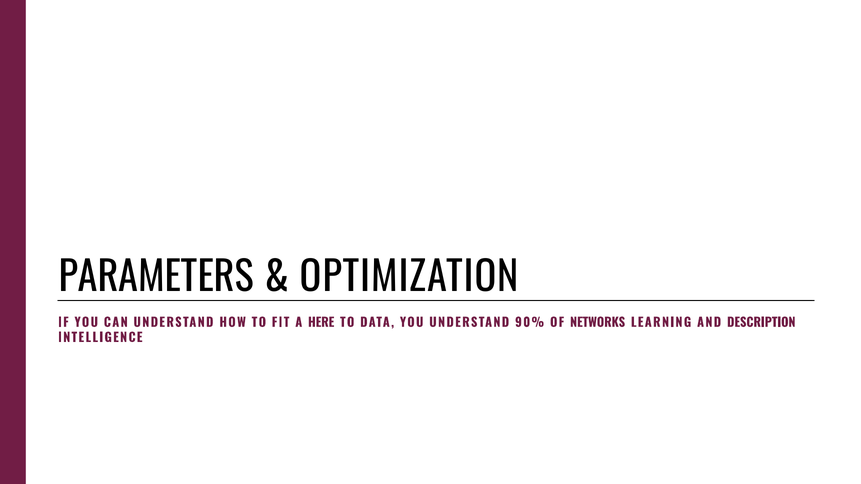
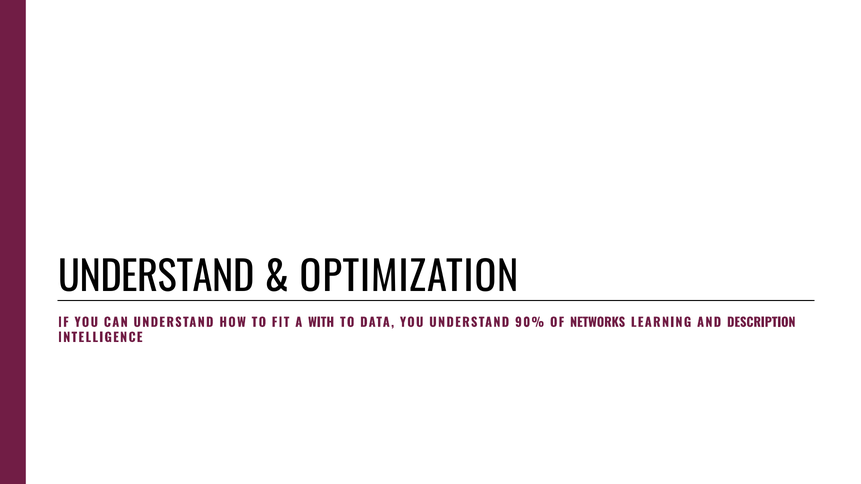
PARAMETERS at (156, 278): PARAMETERS -> UNDERSTAND
HERE: HERE -> WITH
